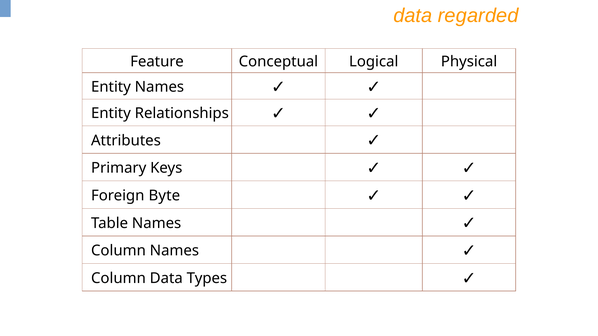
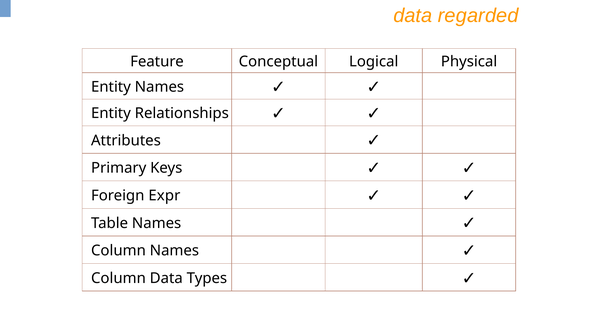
Byte: Byte -> Expr
